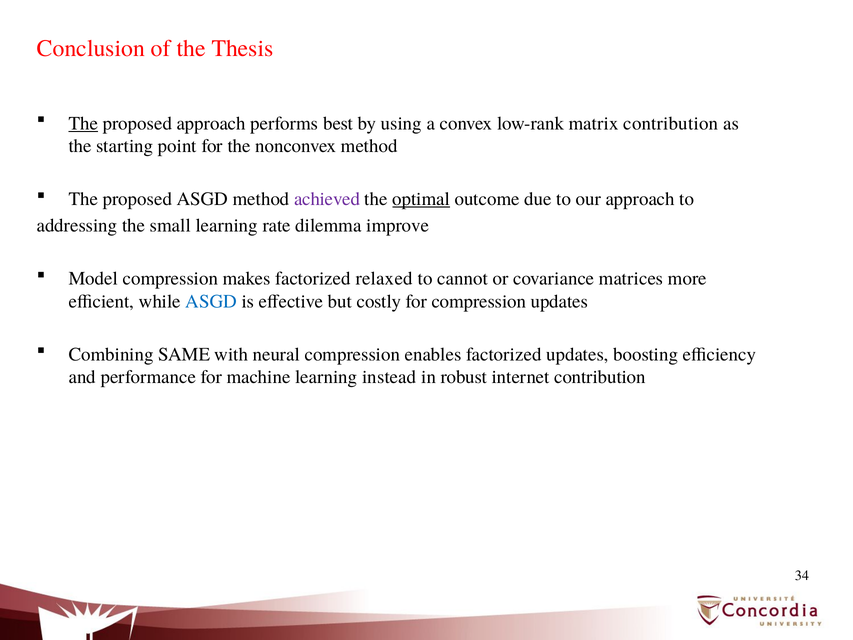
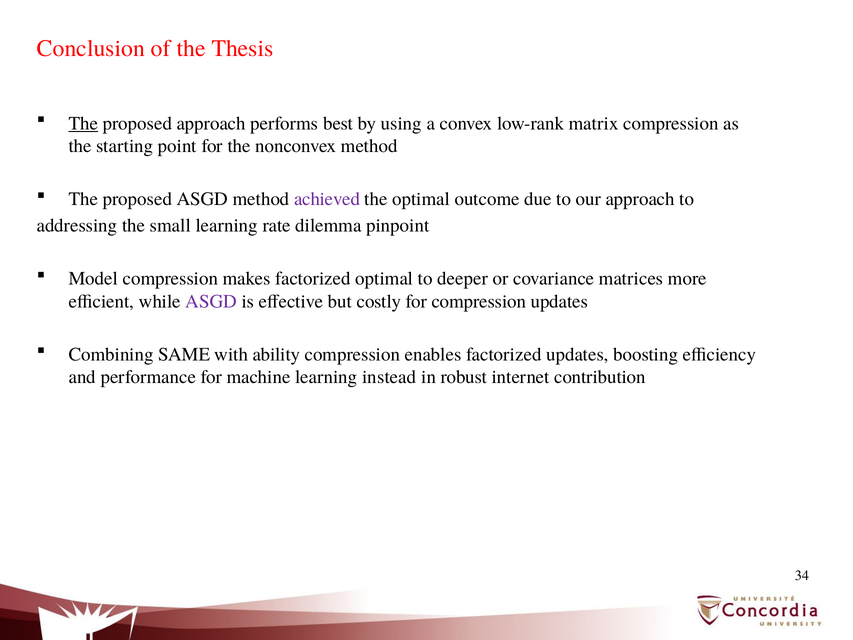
matrix contribution: contribution -> compression
optimal at (421, 199) underline: present -> none
improve: improve -> pinpoint
factorized relaxed: relaxed -> optimal
cannot: cannot -> deeper
ASGD at (211, 301) colour: blue -> purple
neural: neural -> ability
